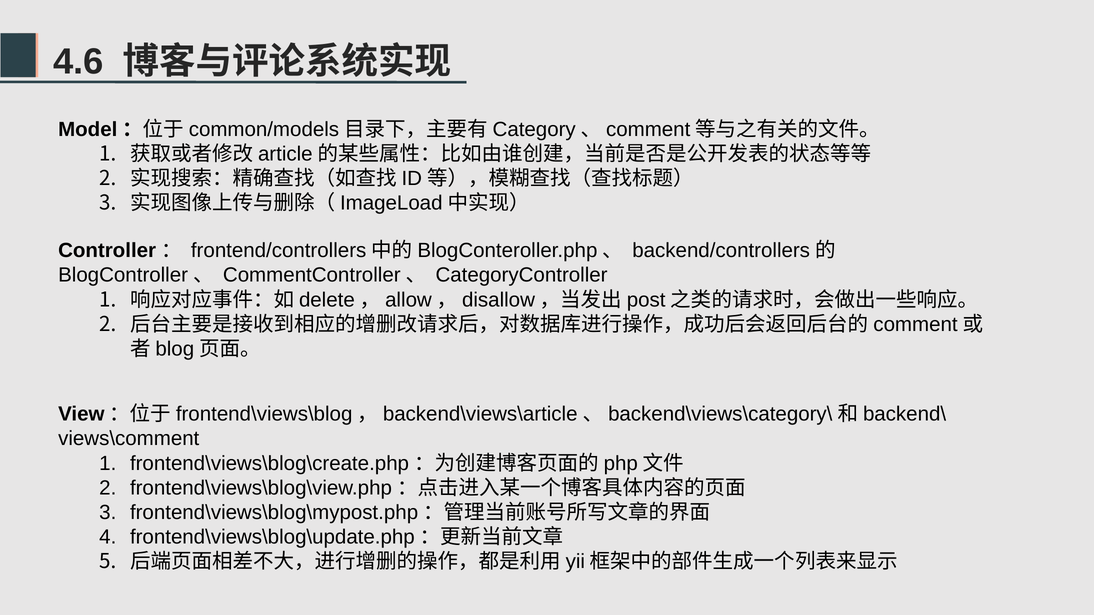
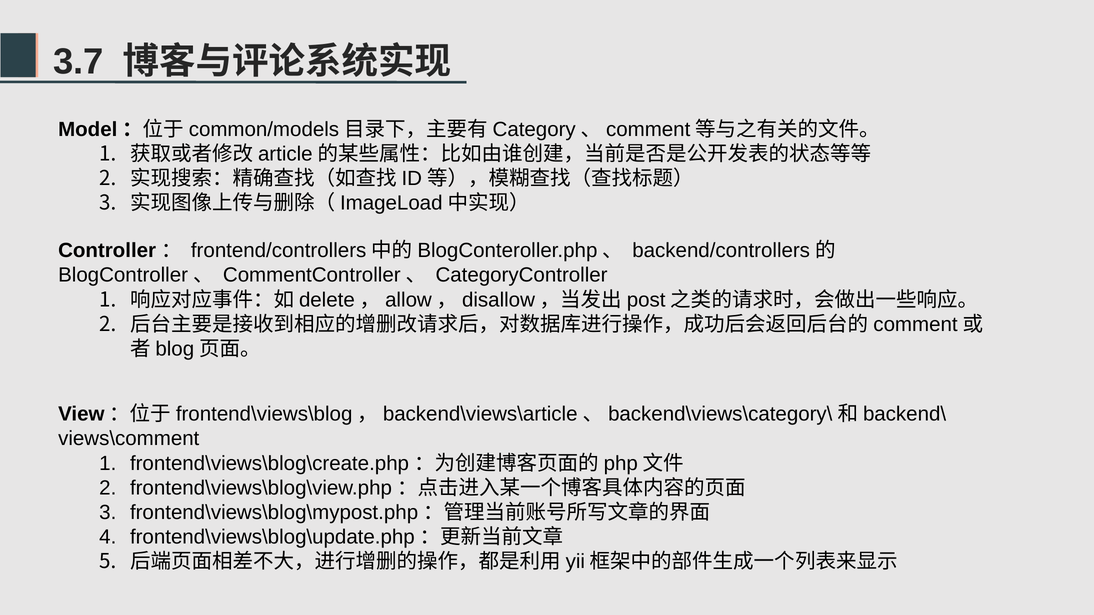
4.6: 4.6 -> 3.7
